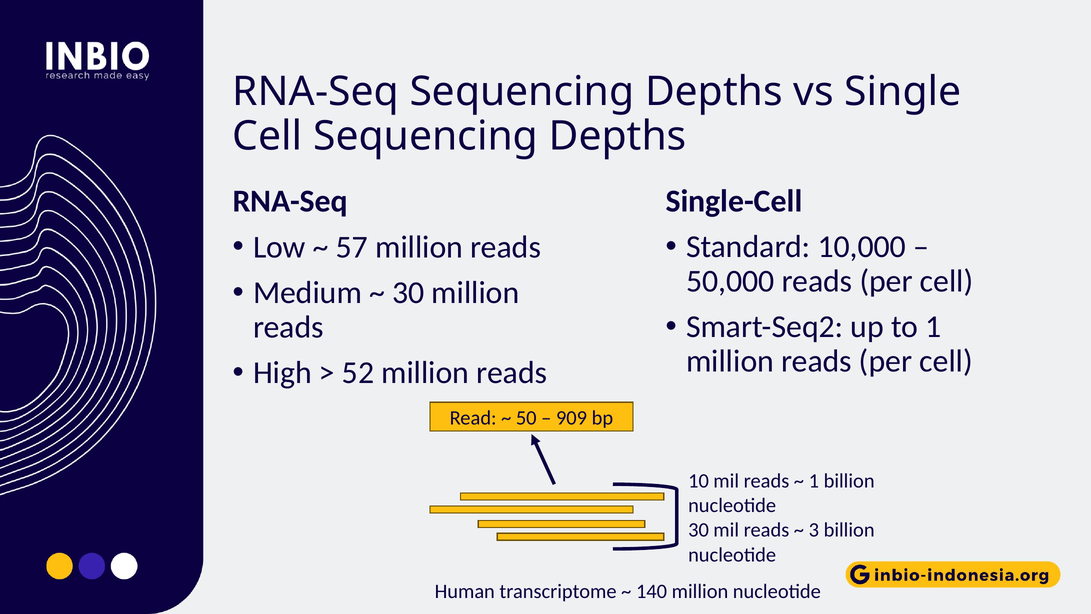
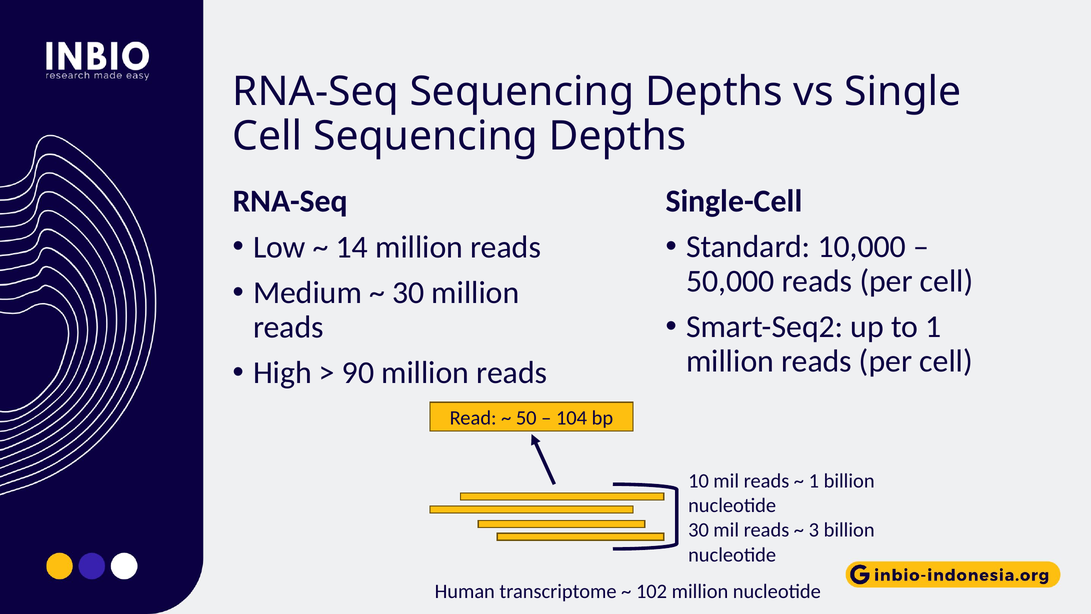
57: 57 -> 14
52: 52 -> 90
909: 909 -> 104
140: 140 -> 102
